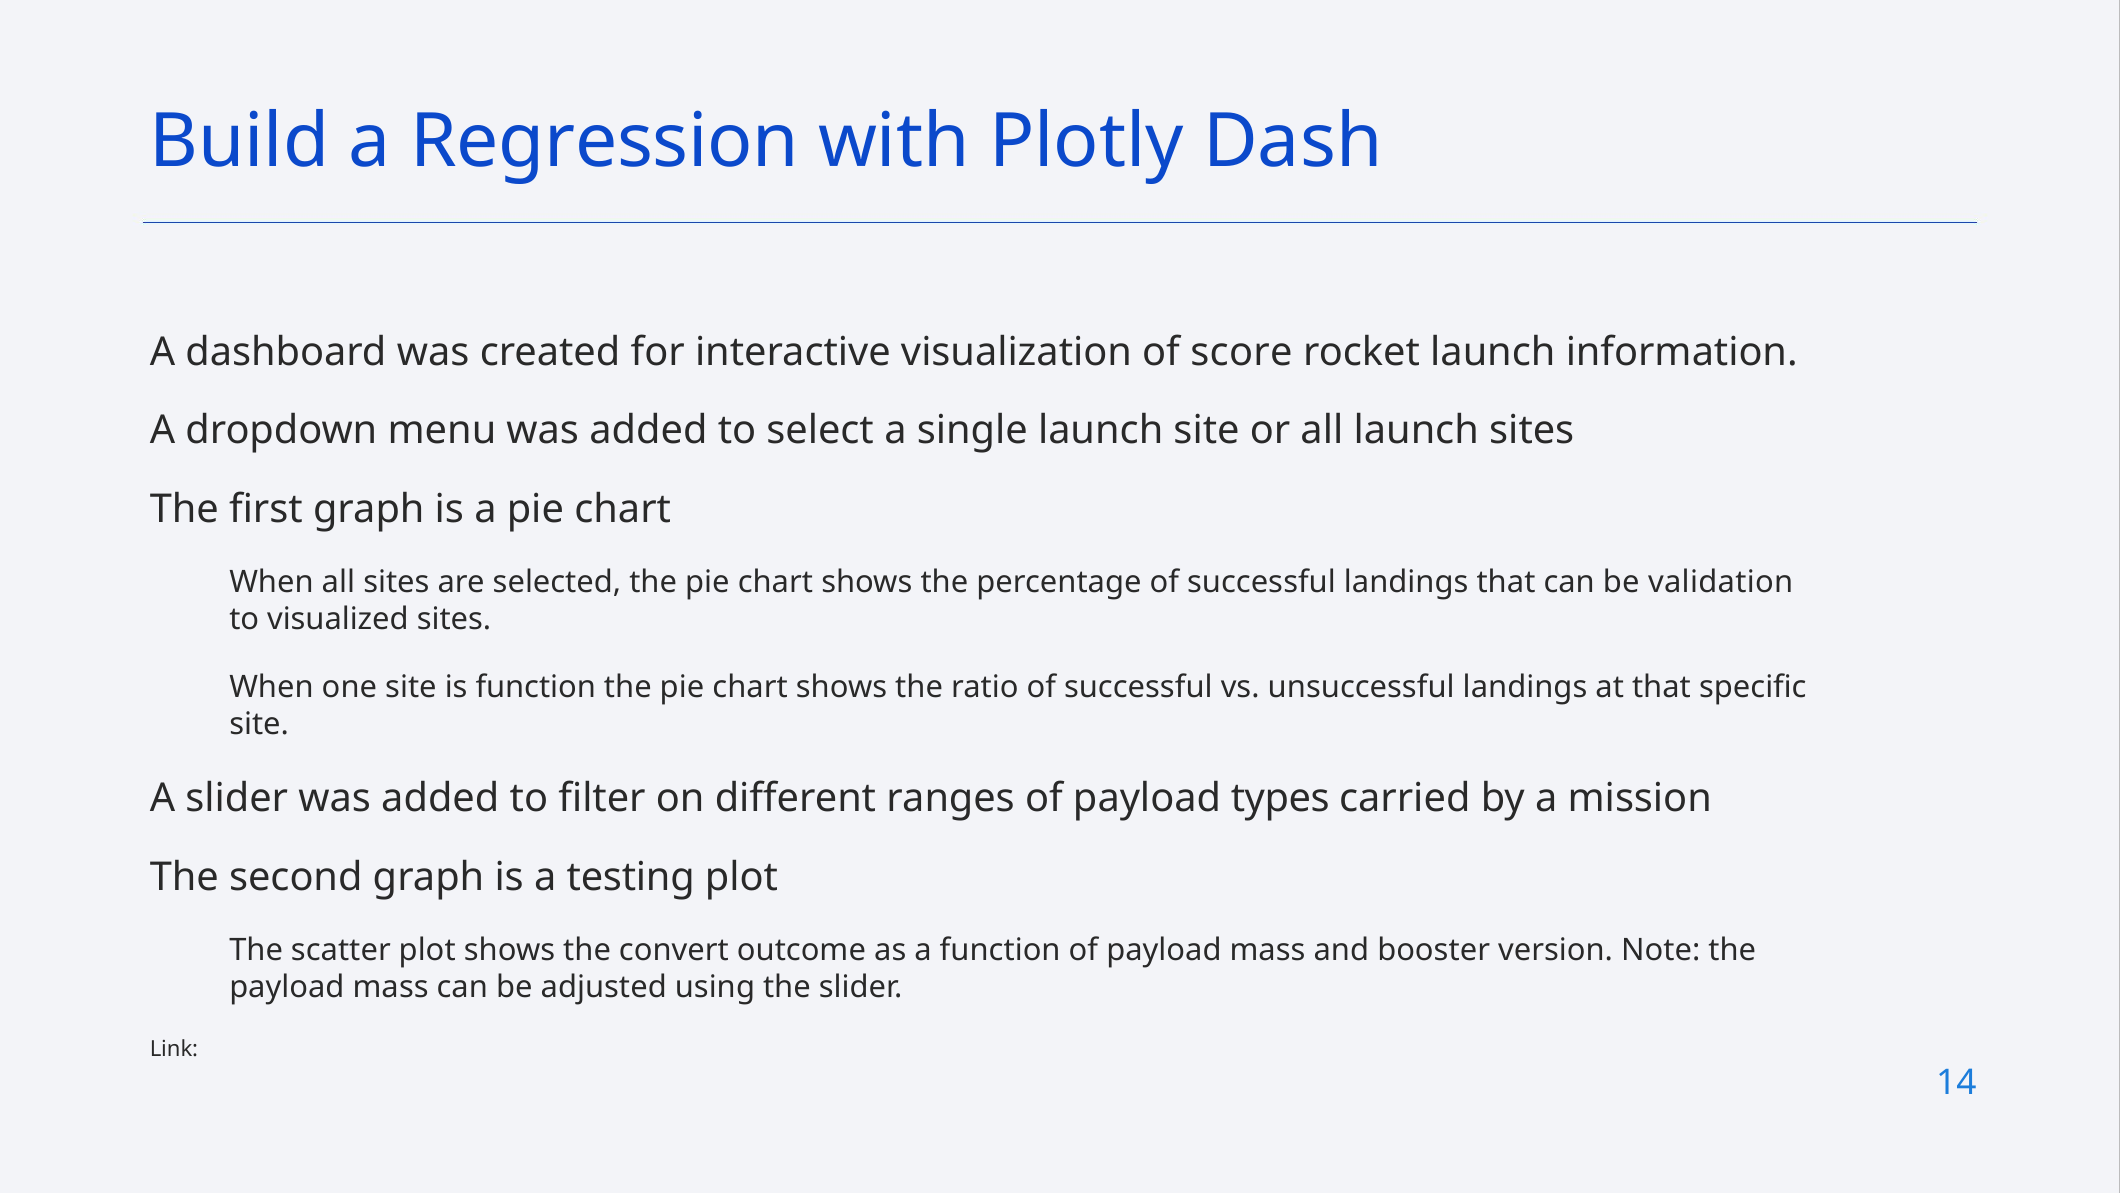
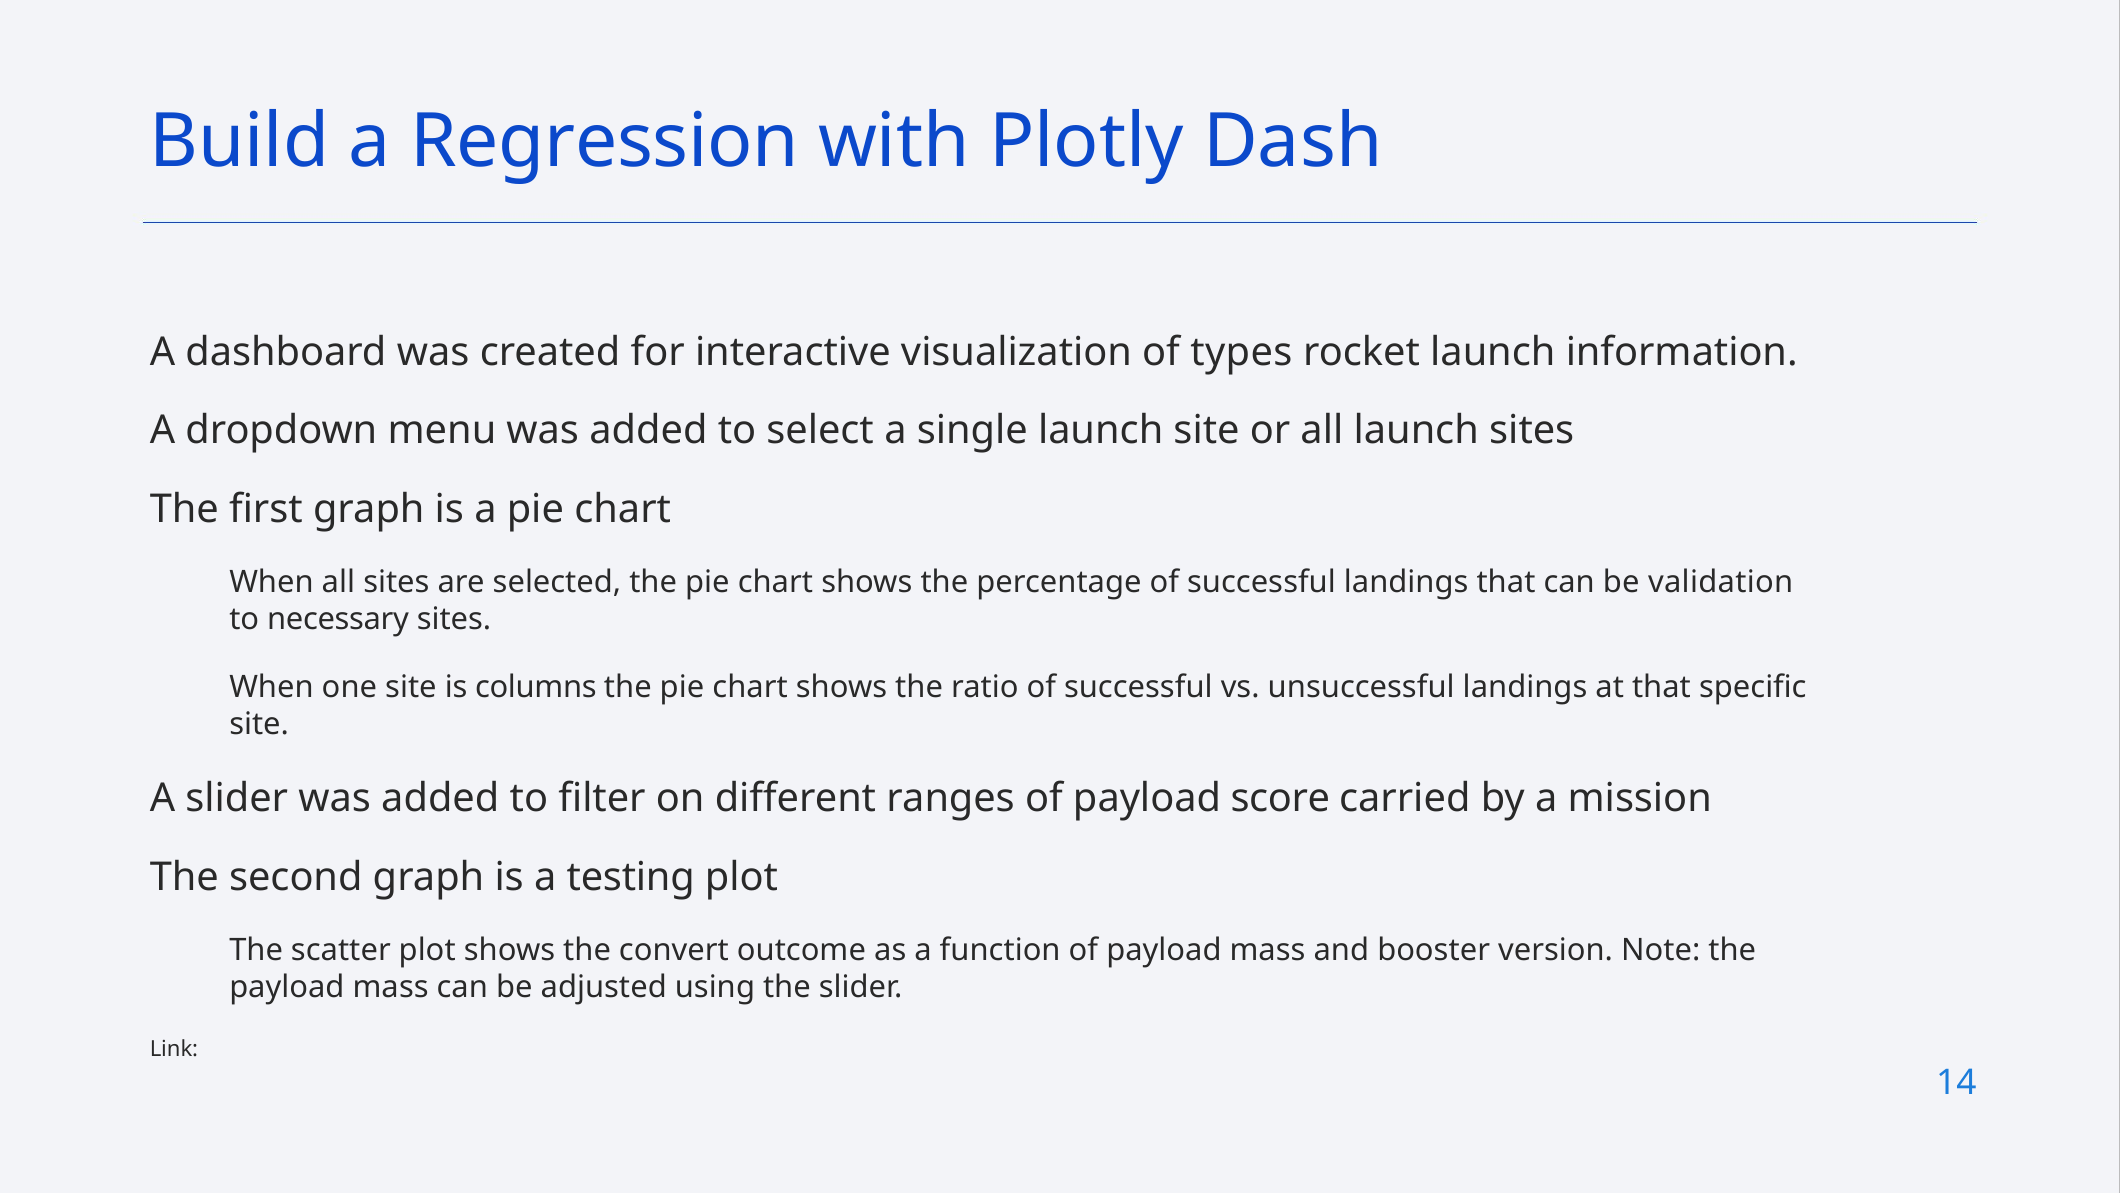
score: score -> types
visualized: visualized -> necessary
is function: function -> columns
types: types -> score
